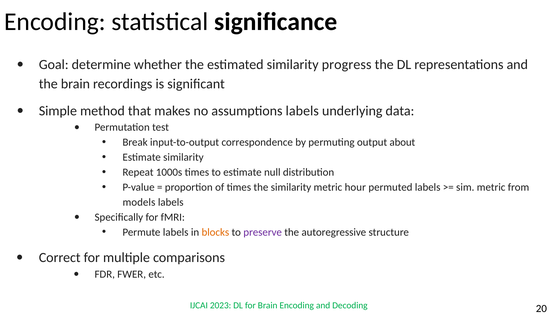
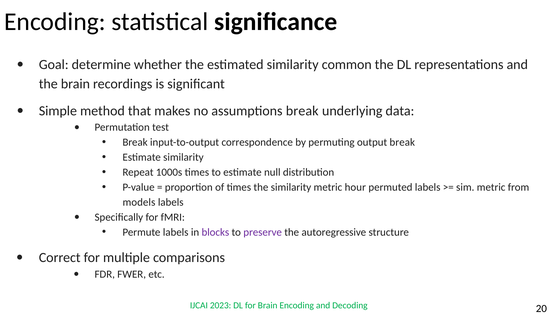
progress: progress -> common
assumptions labels: labels -> break
output about: about -> break
blocks colour: orange -> purple
